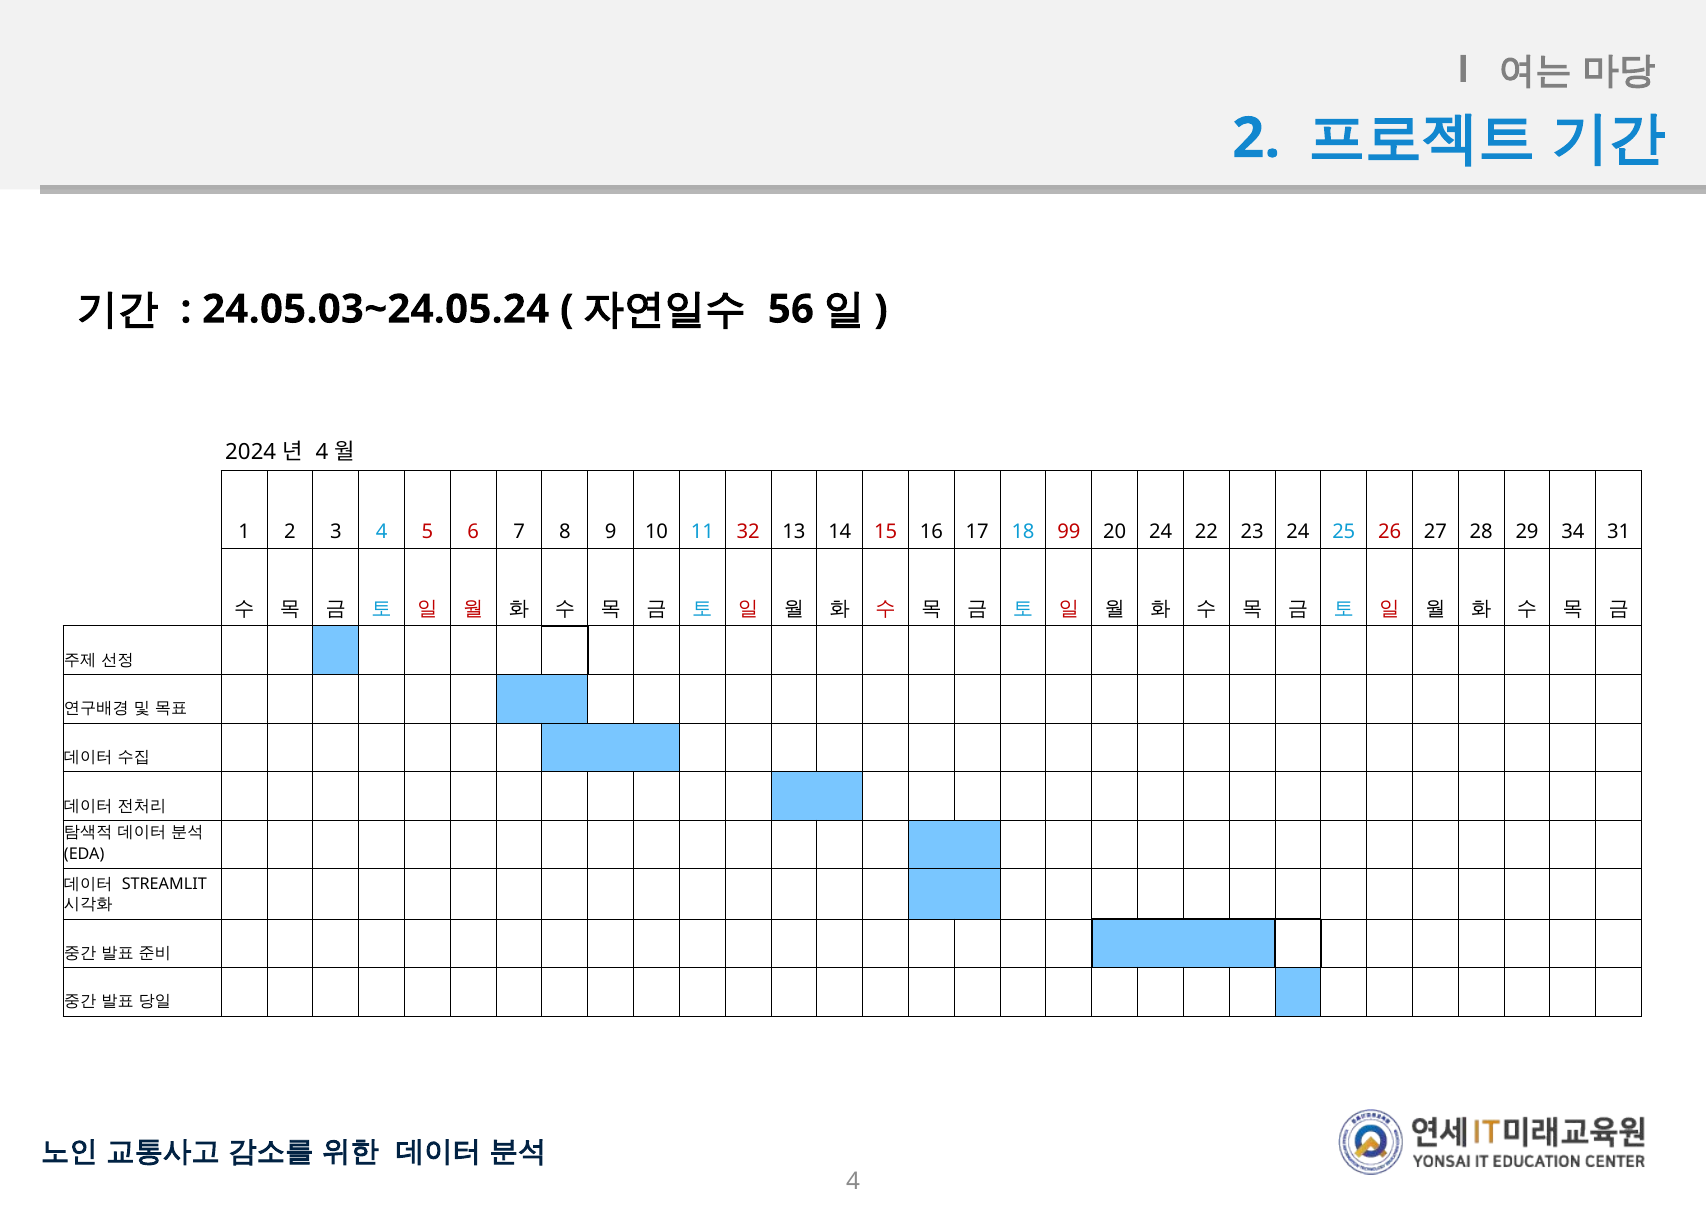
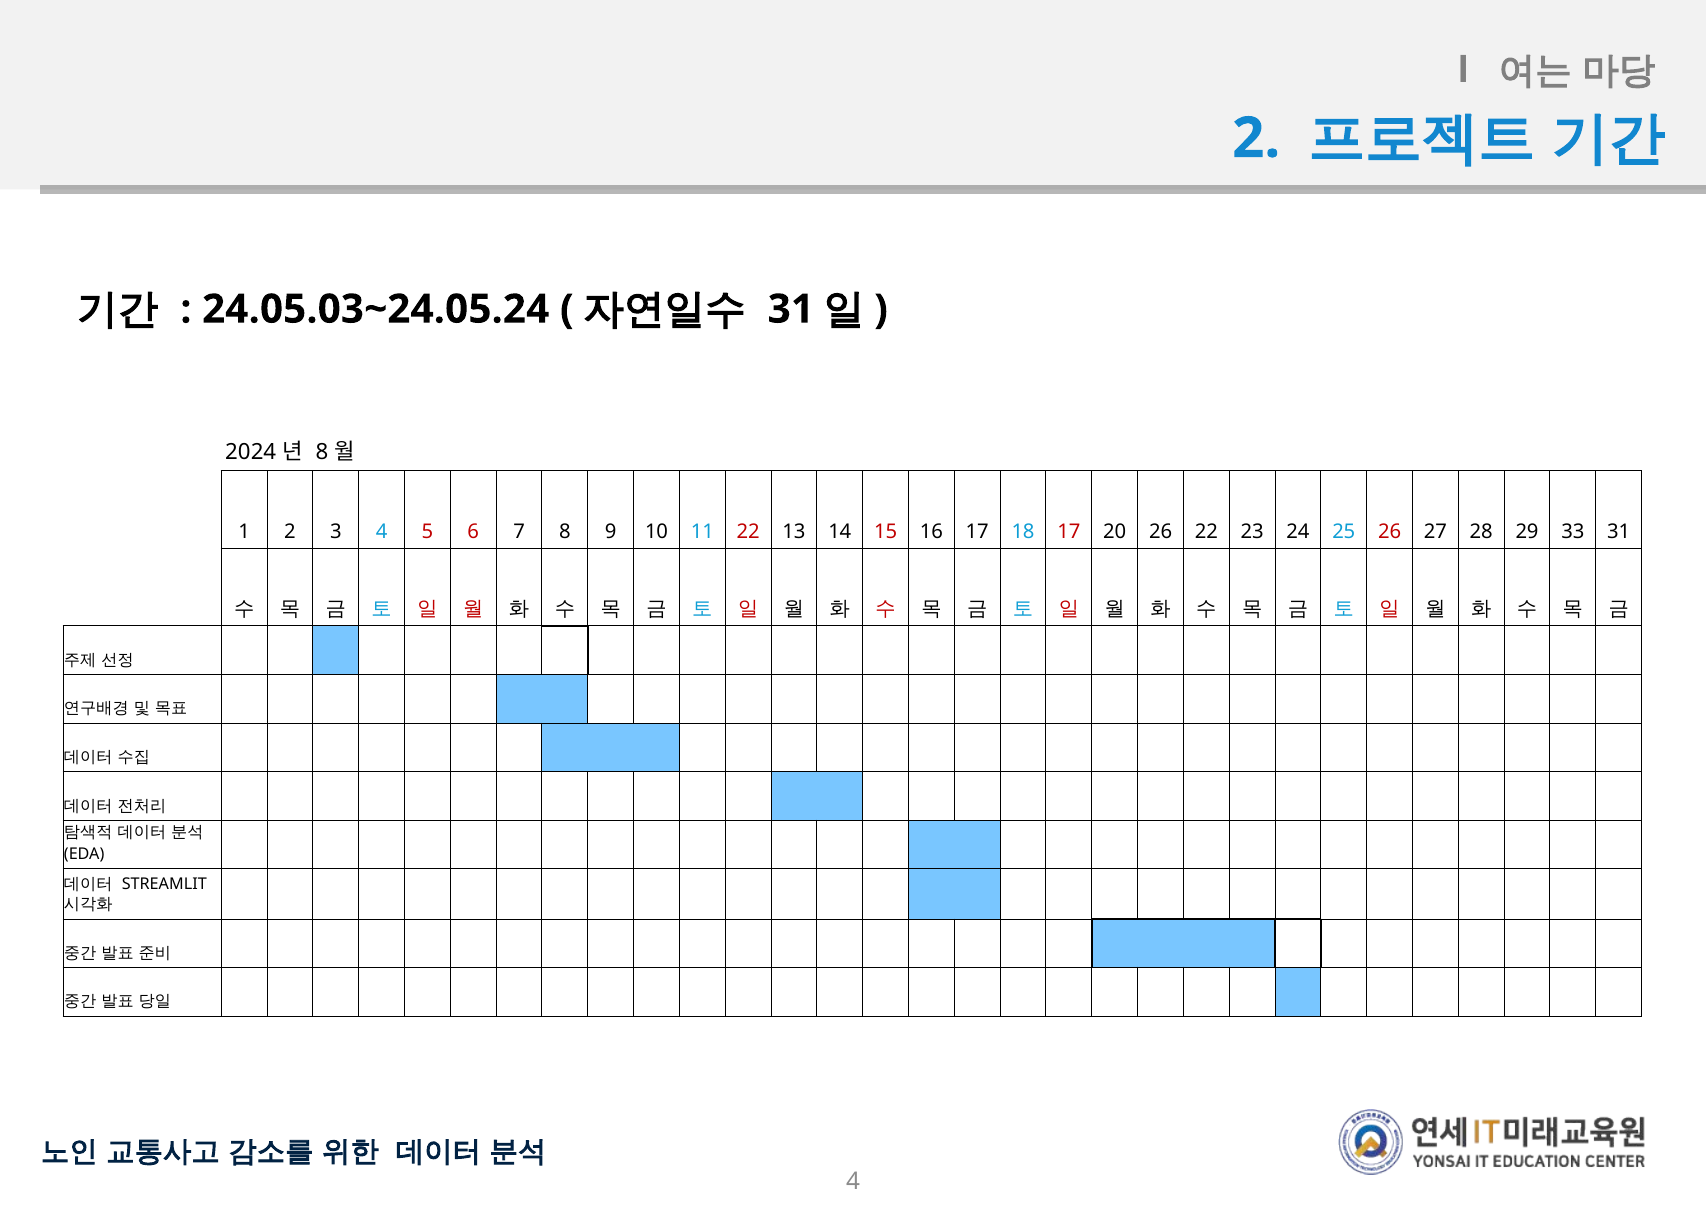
56 at (791, 309): 56 -> 31
4 at (322, 452): 4 -> 8
11 32: 32 -> 22
18 99: 99 -> 17
20 24: 24 -> 26
34: 34 -> 33
